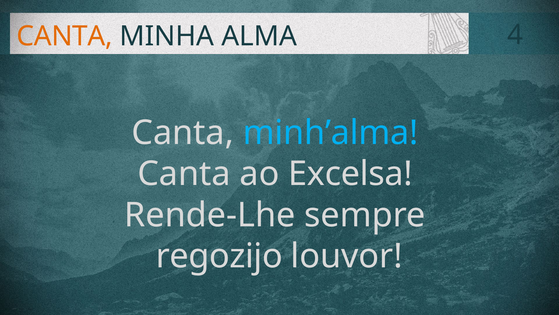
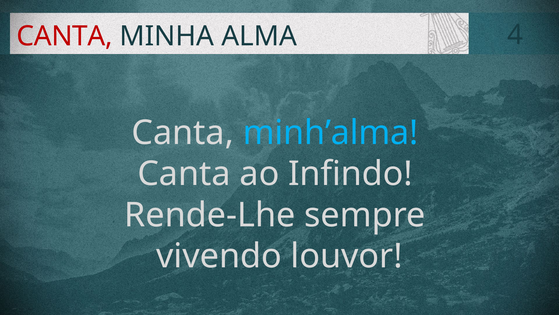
CANTA at (65, 36) colour: orange -> red
Excelsa: Excelsa -> Infindo
regozijo: regozijo -> vivendo
